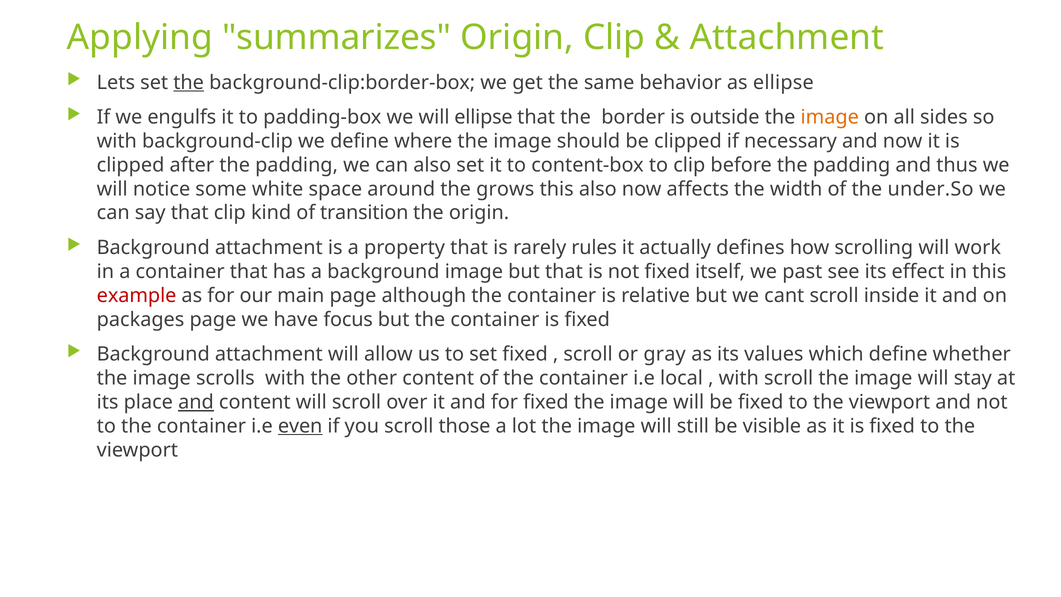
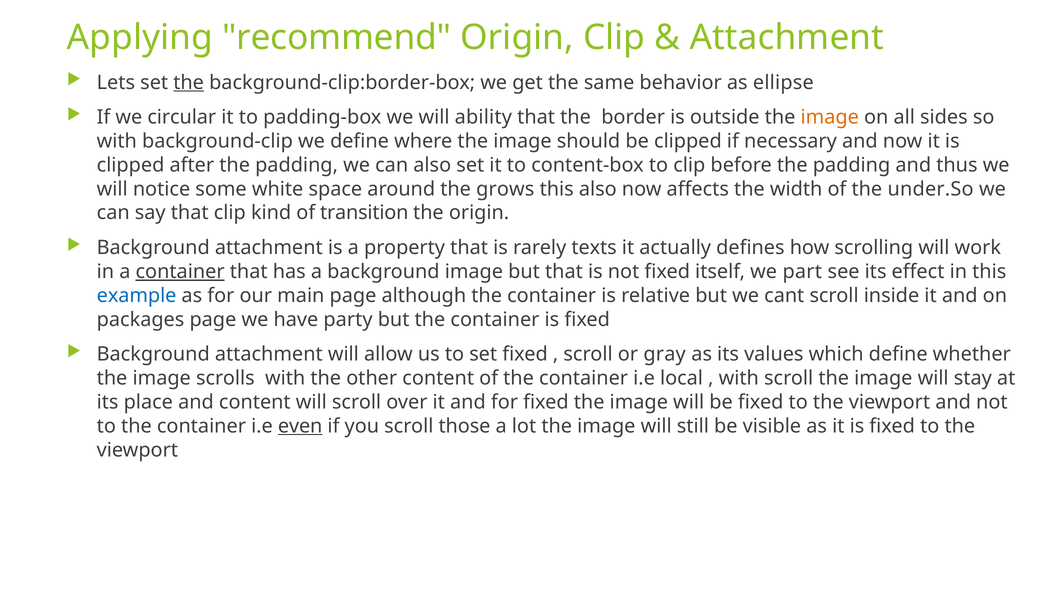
summarizes: summarizes -> recommend
engulfs: engulfs -> circular
will ellipse: ellipse -> ability
rules: rules -> texts
container at (180, 272) underline: none -> present
past: past -> part
example colour: red -> blue
focus: focus -> party
and at (196, 402) underline: present -> none
